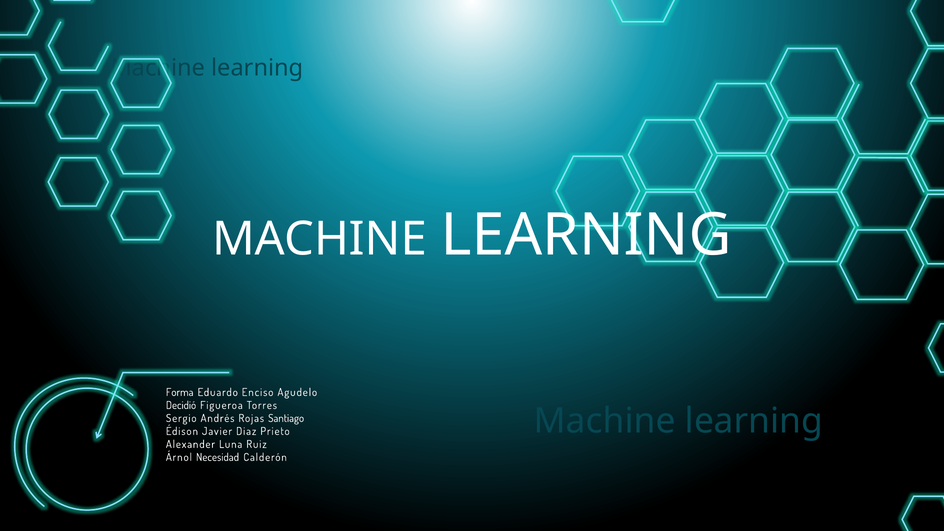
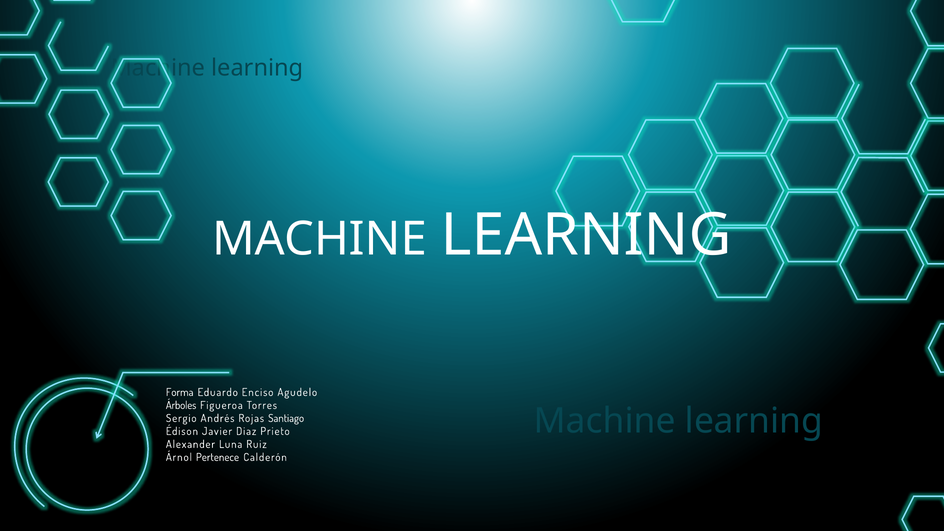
Decidió: Decidió -> Árboles
Necesidad: Necesidad -> Pertenece
